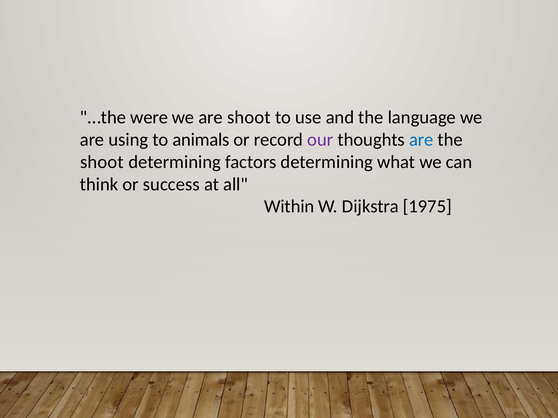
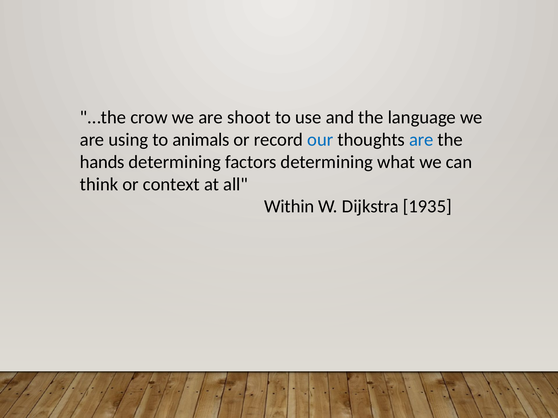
were: were -> crow
our colour: purple -> blue
shoot at (102, 162): shoot -> hands
success: success -> context
1975: 1975 -> 1935
